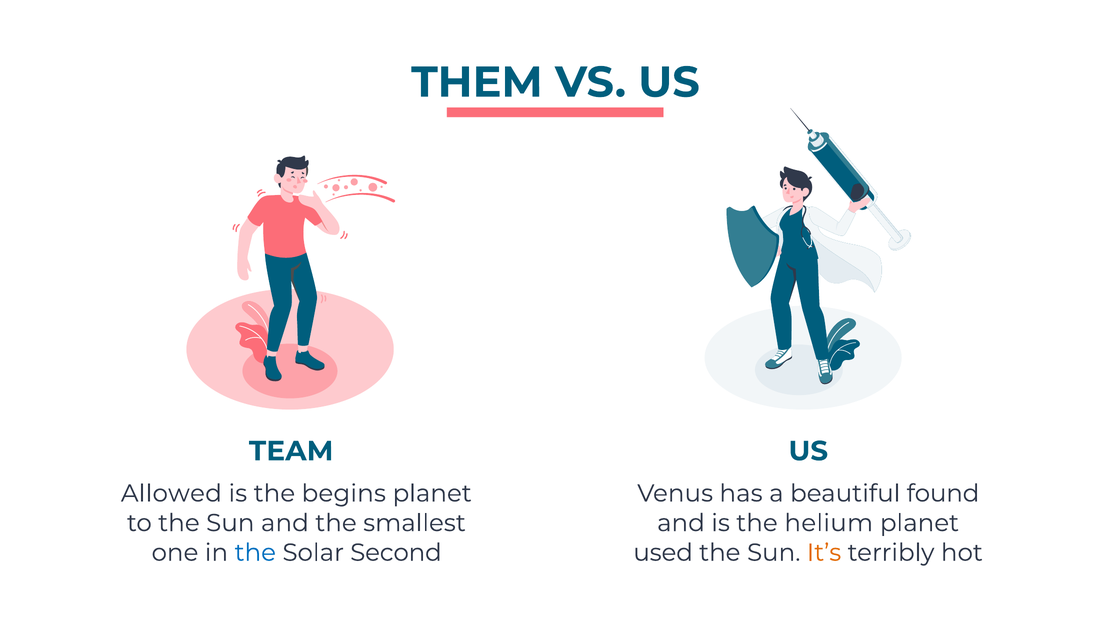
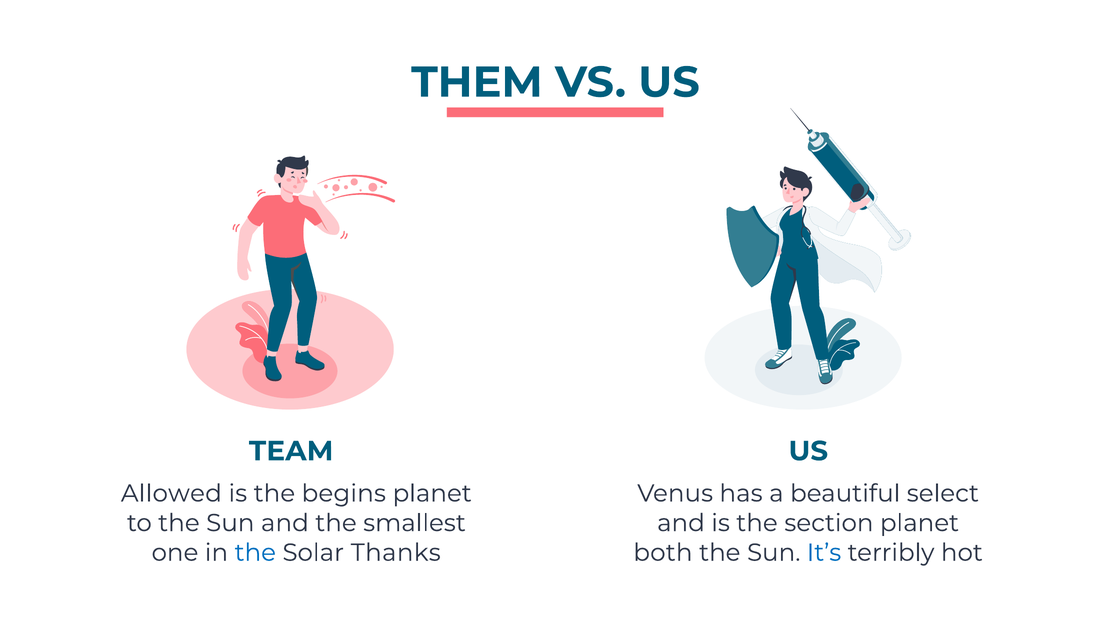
found: found -> select
helium: helium -> section
Second: Second -> Thanks
used: used -> both
It’s colour: orange -> blue
